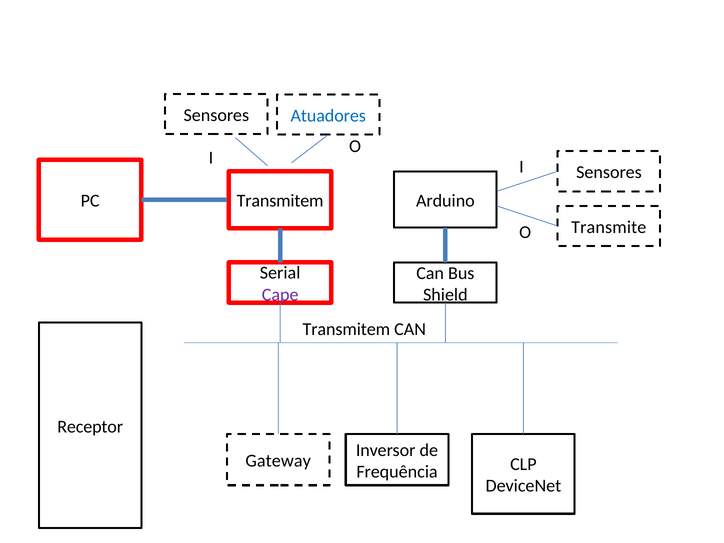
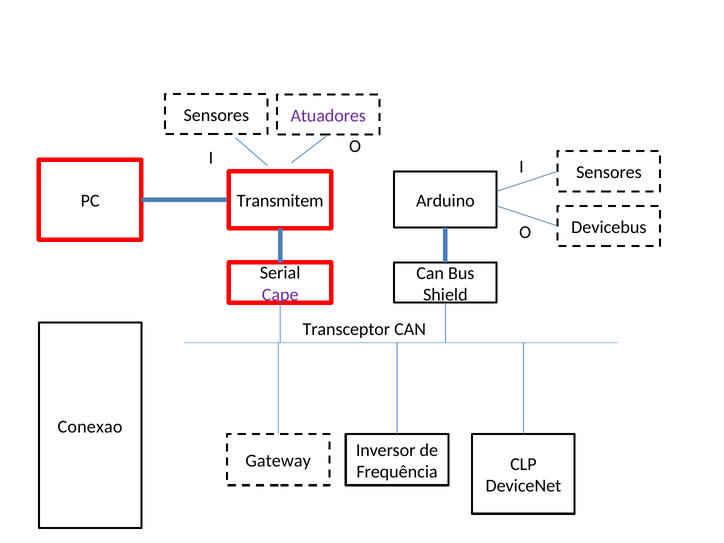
Atuadores colour: blue -> purple
Transmite: Transmite -> Devicebus
Transmitem at (346, 329): Transmitem -> Transceptor
Receptor: Receptor -> Conexao
